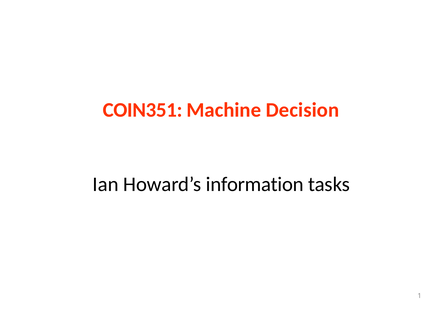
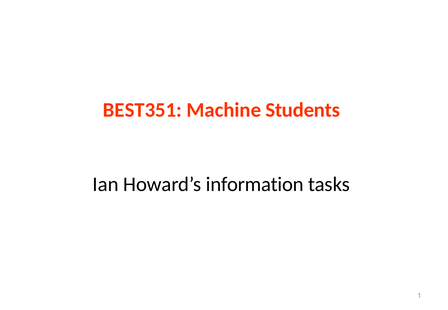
COIN351: COIN351 -> BEST351
Decision: Decision -> Students
